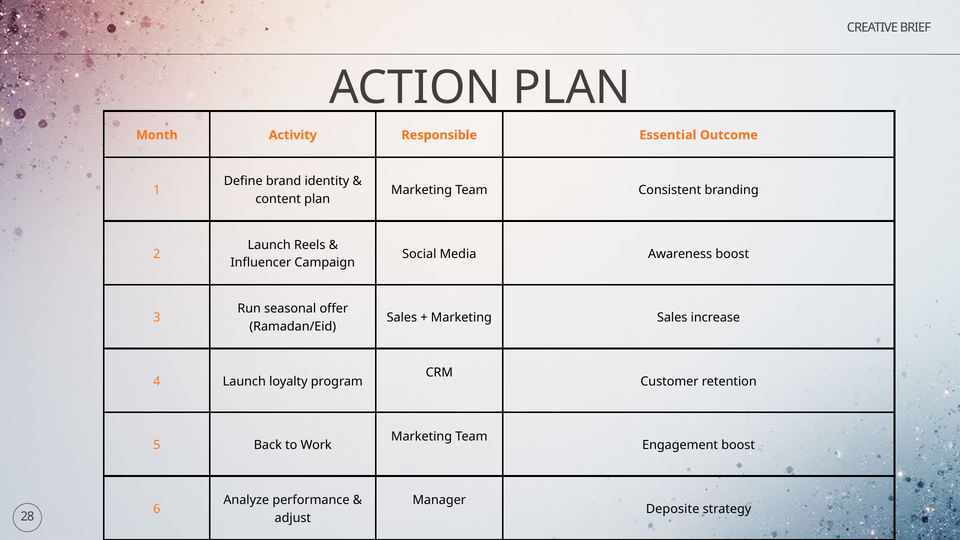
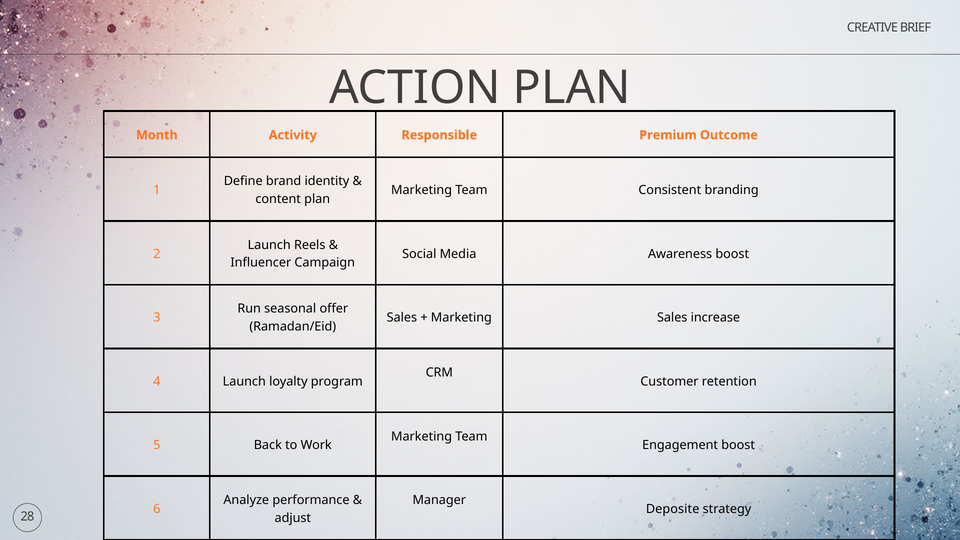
Essential: Essential -> Premium
